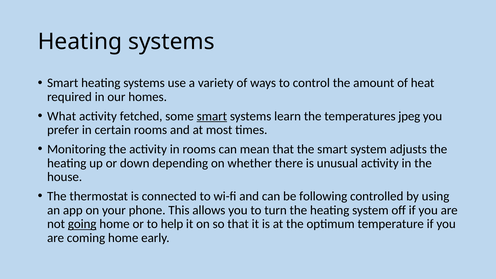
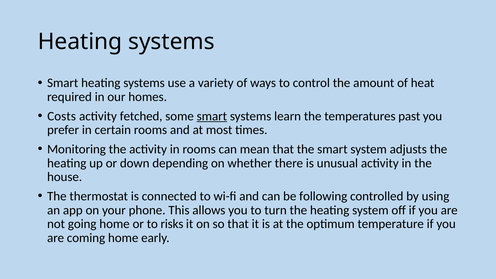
What: What -> Costs
jpeg: jpeg -> past
going underline: present -> none
help: help -> risks
